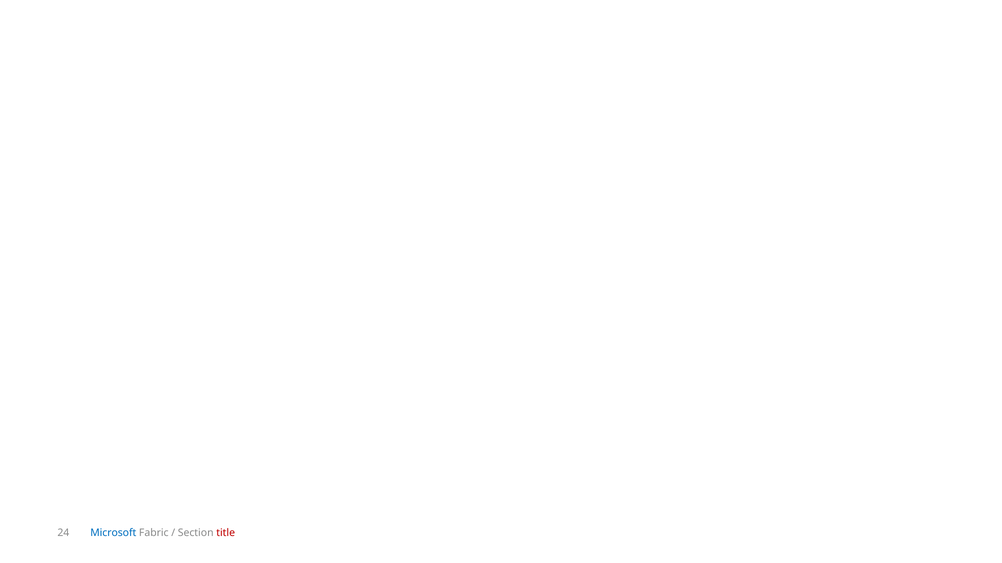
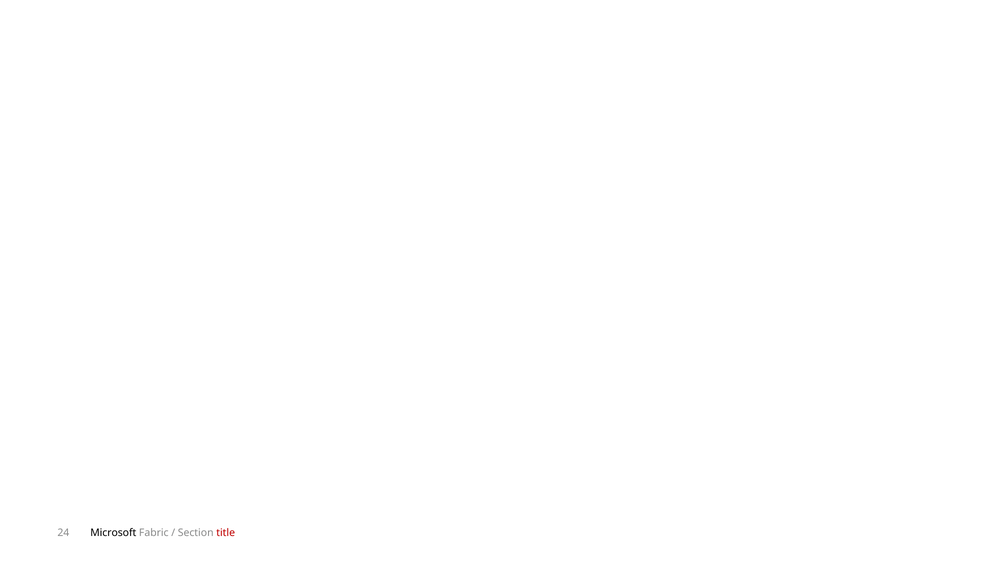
Microsoft colour: blue -> black
